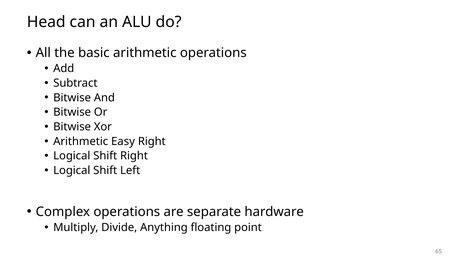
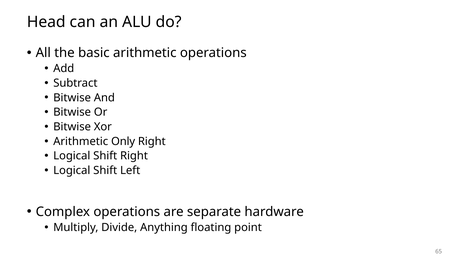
Easy: Easy -> Only
